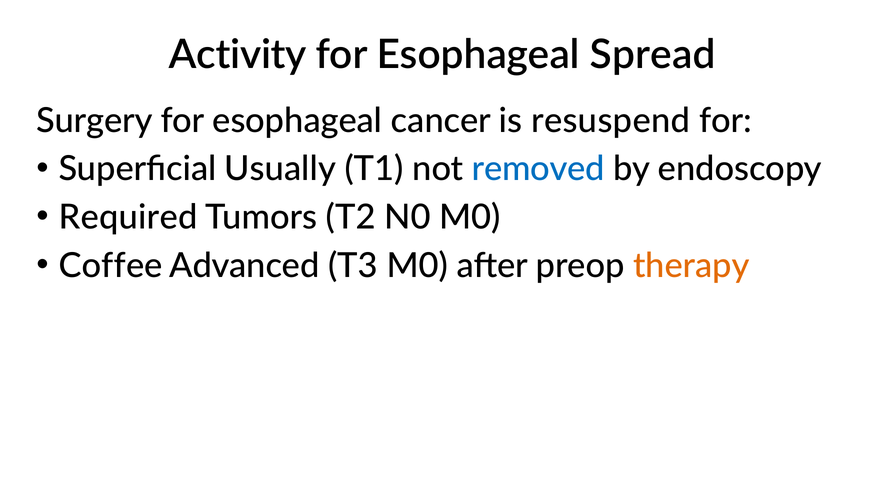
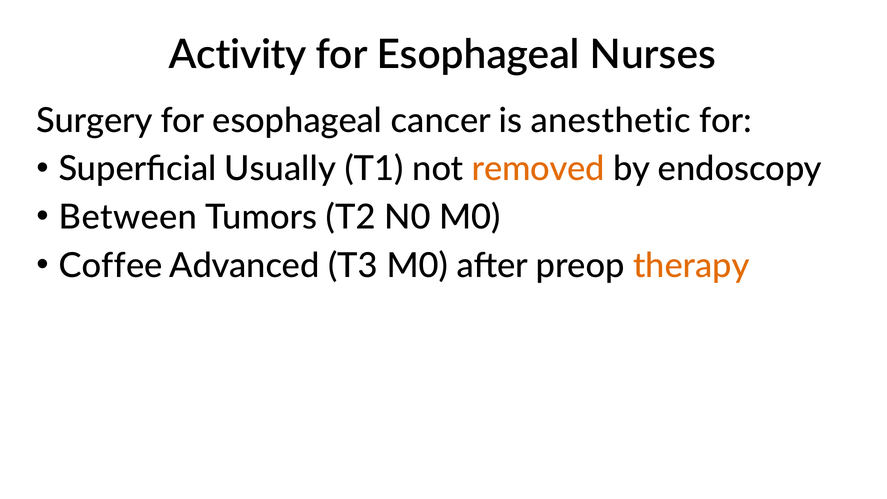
Spread: Spread -> Nurses
resuspend: resuspend -> anesthetic
removed colour: blue -> orange
Required: Required -> Between
